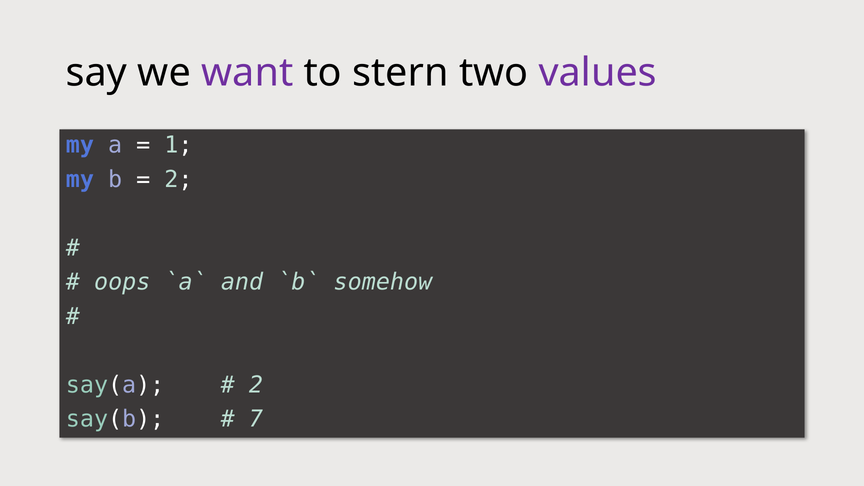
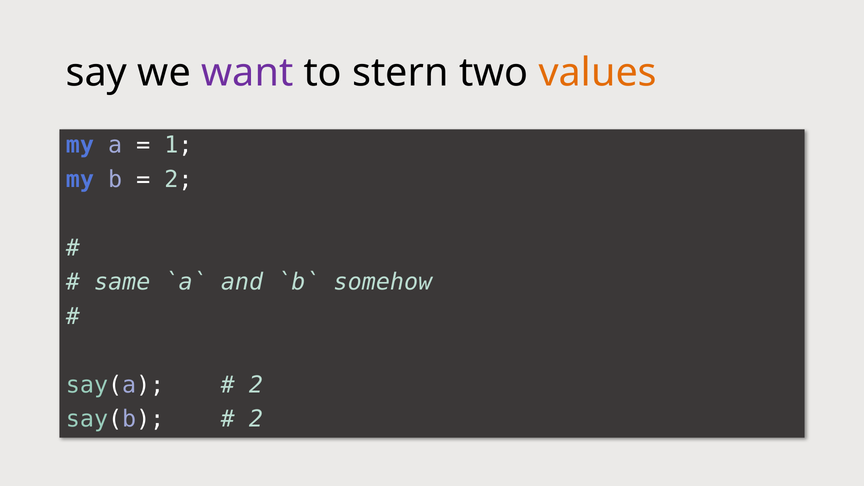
values colour: purple -> orange
oops: oops -> same
7 at (256, 419): 7 -> 2
